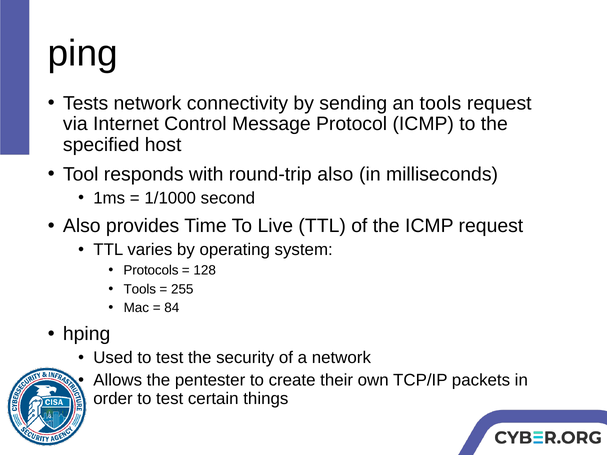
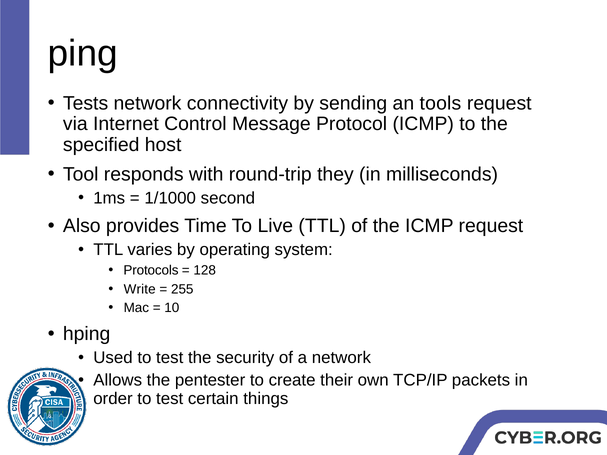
round-trip also: also -> they
Tools at (140, 289): Tools -> Write
84: 84 -> 10
